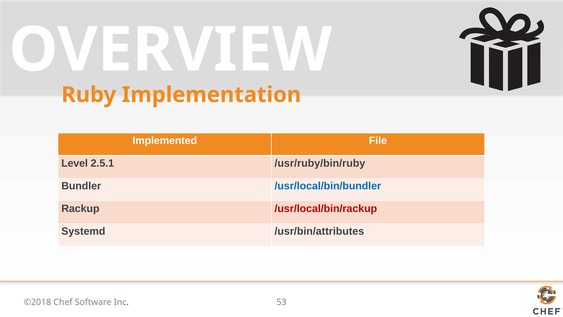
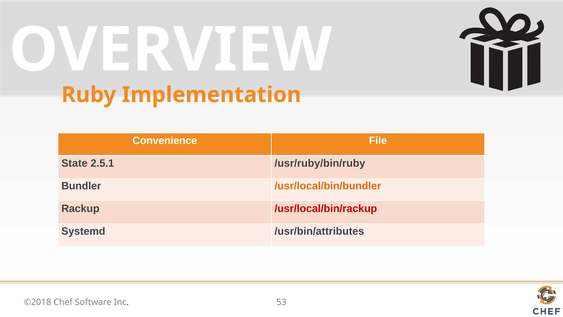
Implemented: Implemented -> Convenience
Level: Level -> State
/usr/local/bin/bundler colour: blue -> orange
